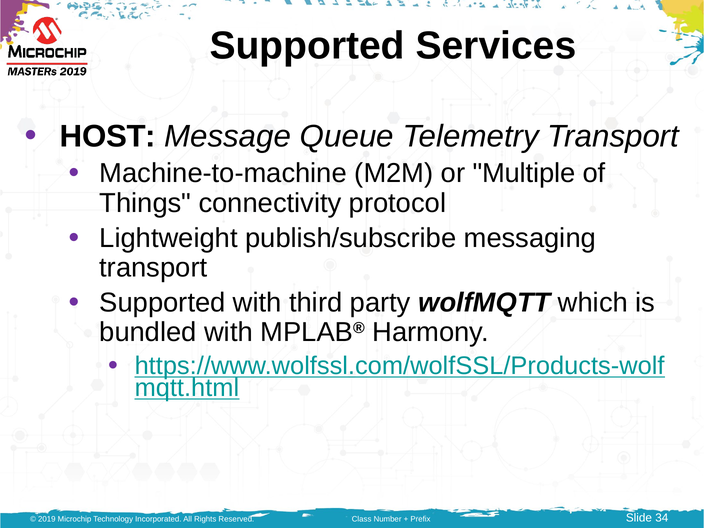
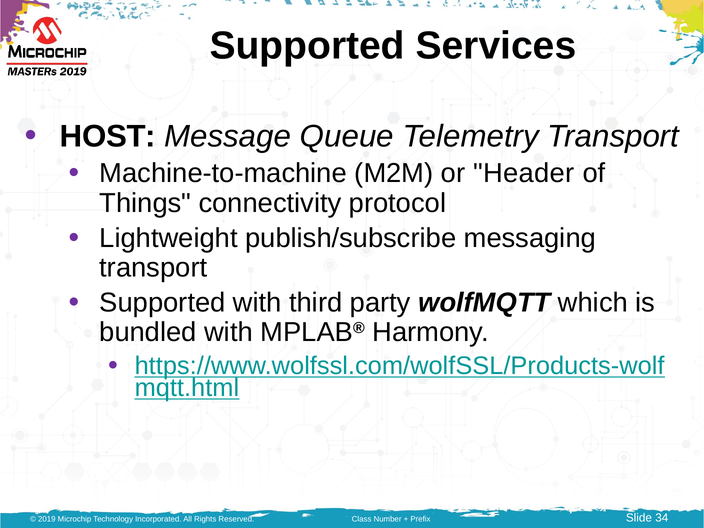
Multiple: Multiple -> Header
